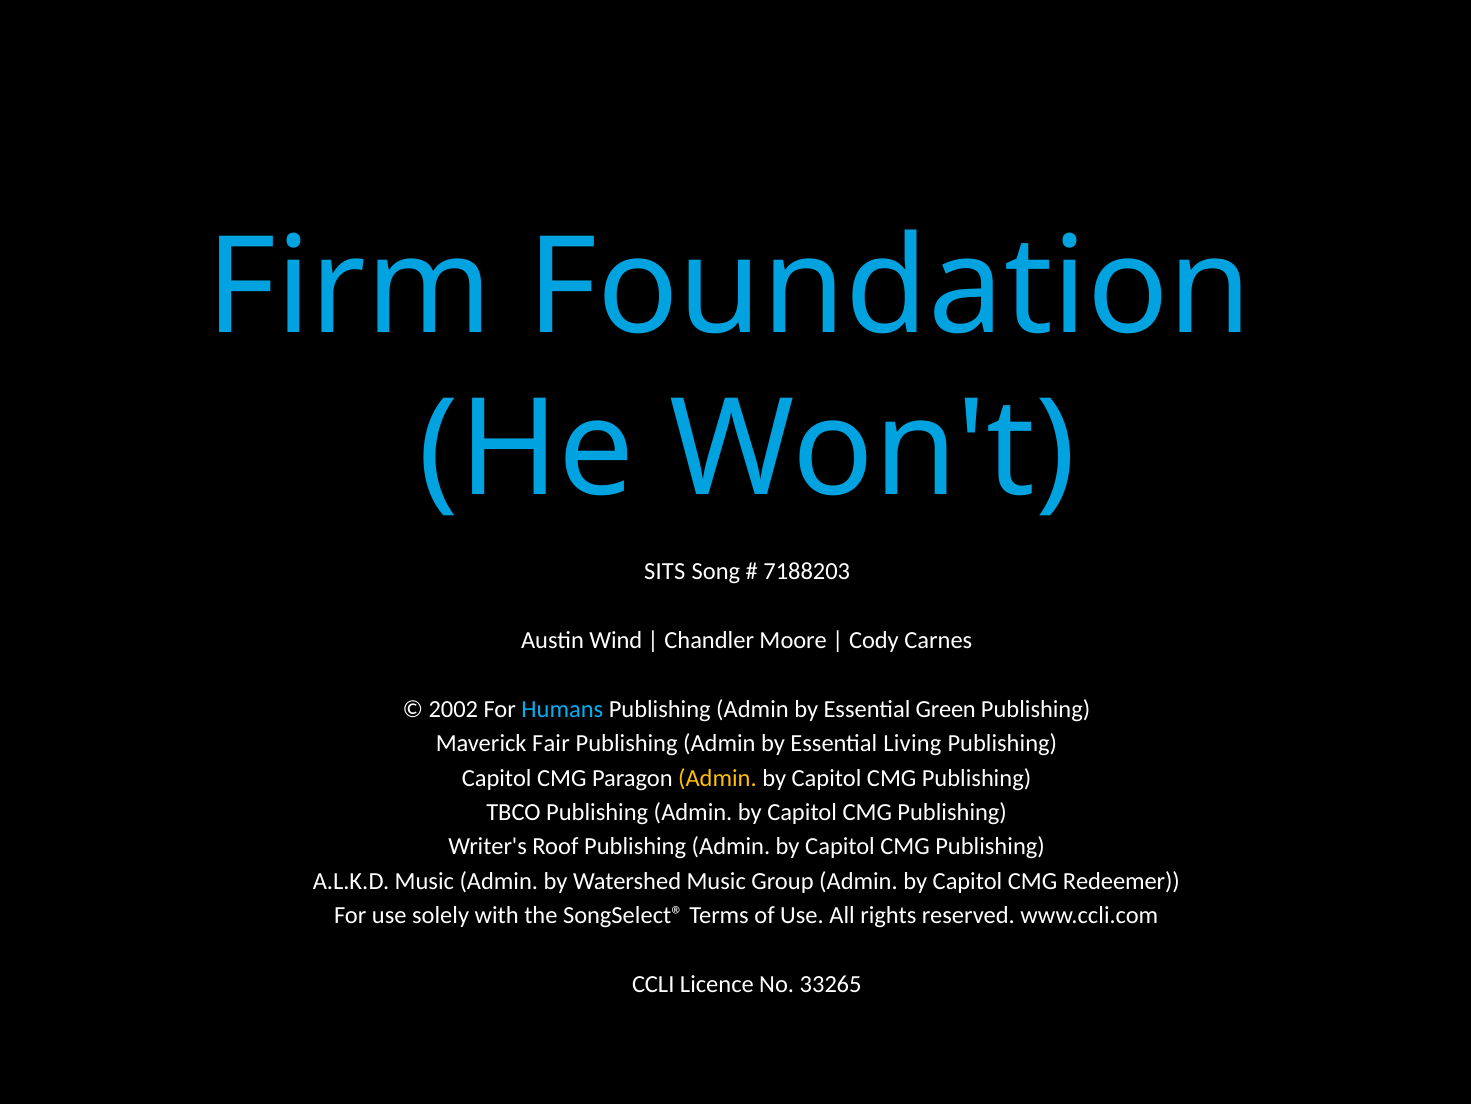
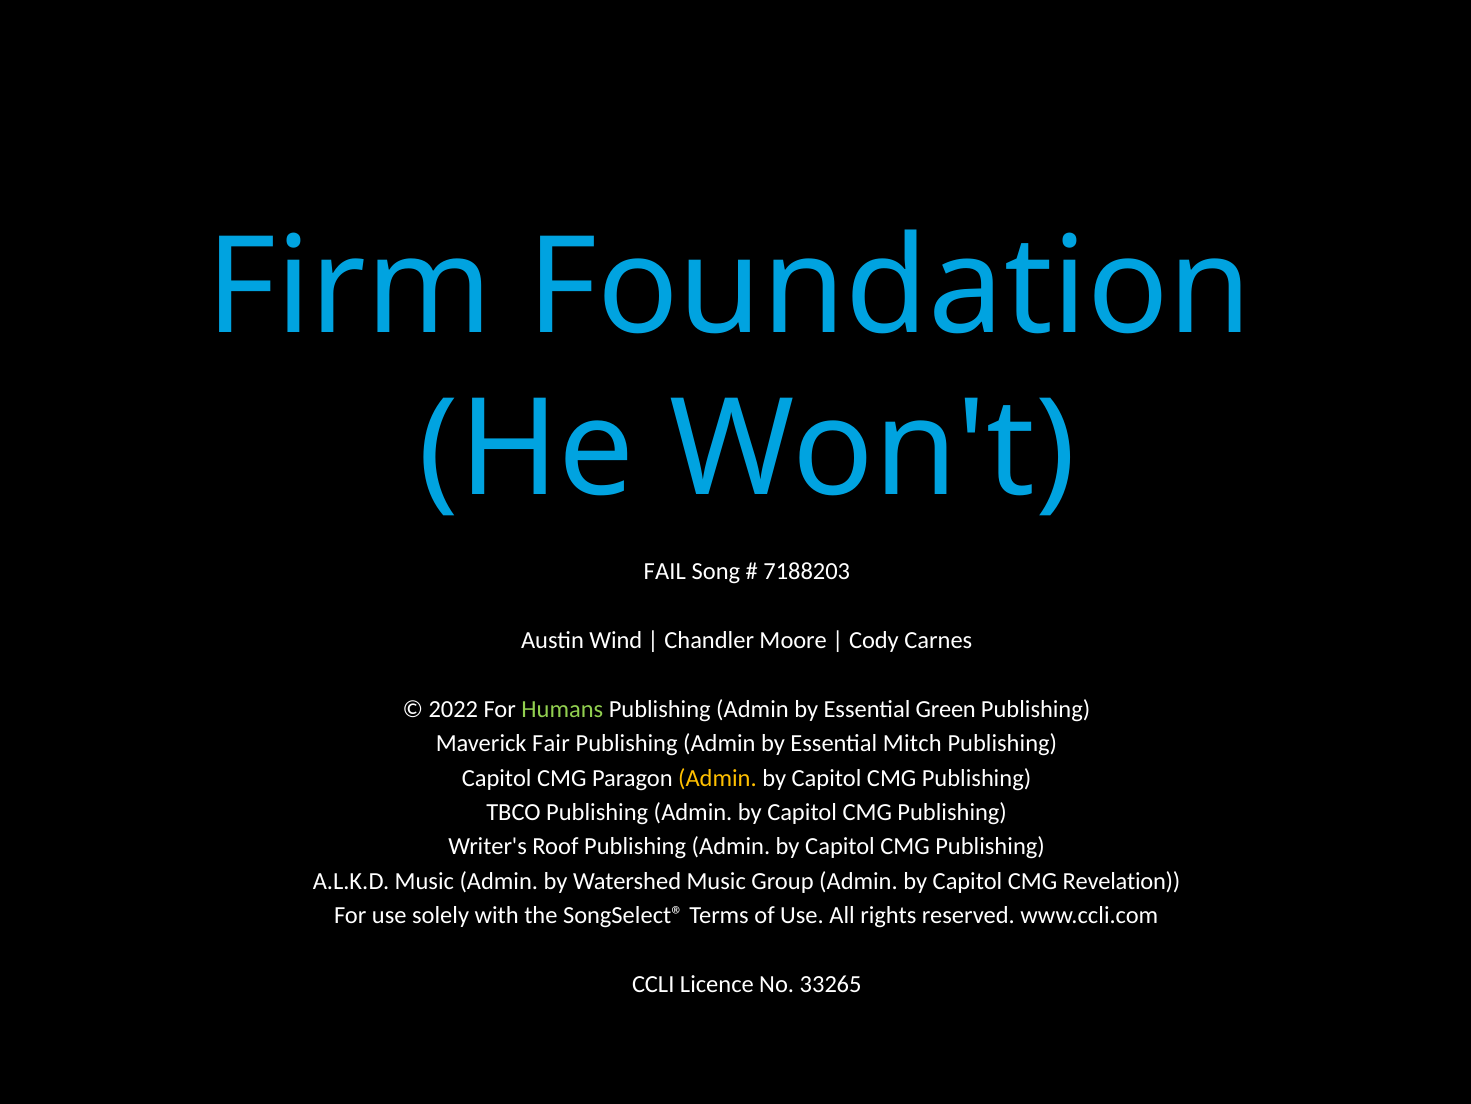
SITS: SITS -> FAIL
2002: 2002 -> 2022
Humans colour: light blue -> light green
Living: Living -> Mitch
Redeemer: Redeemer -> Revelation
